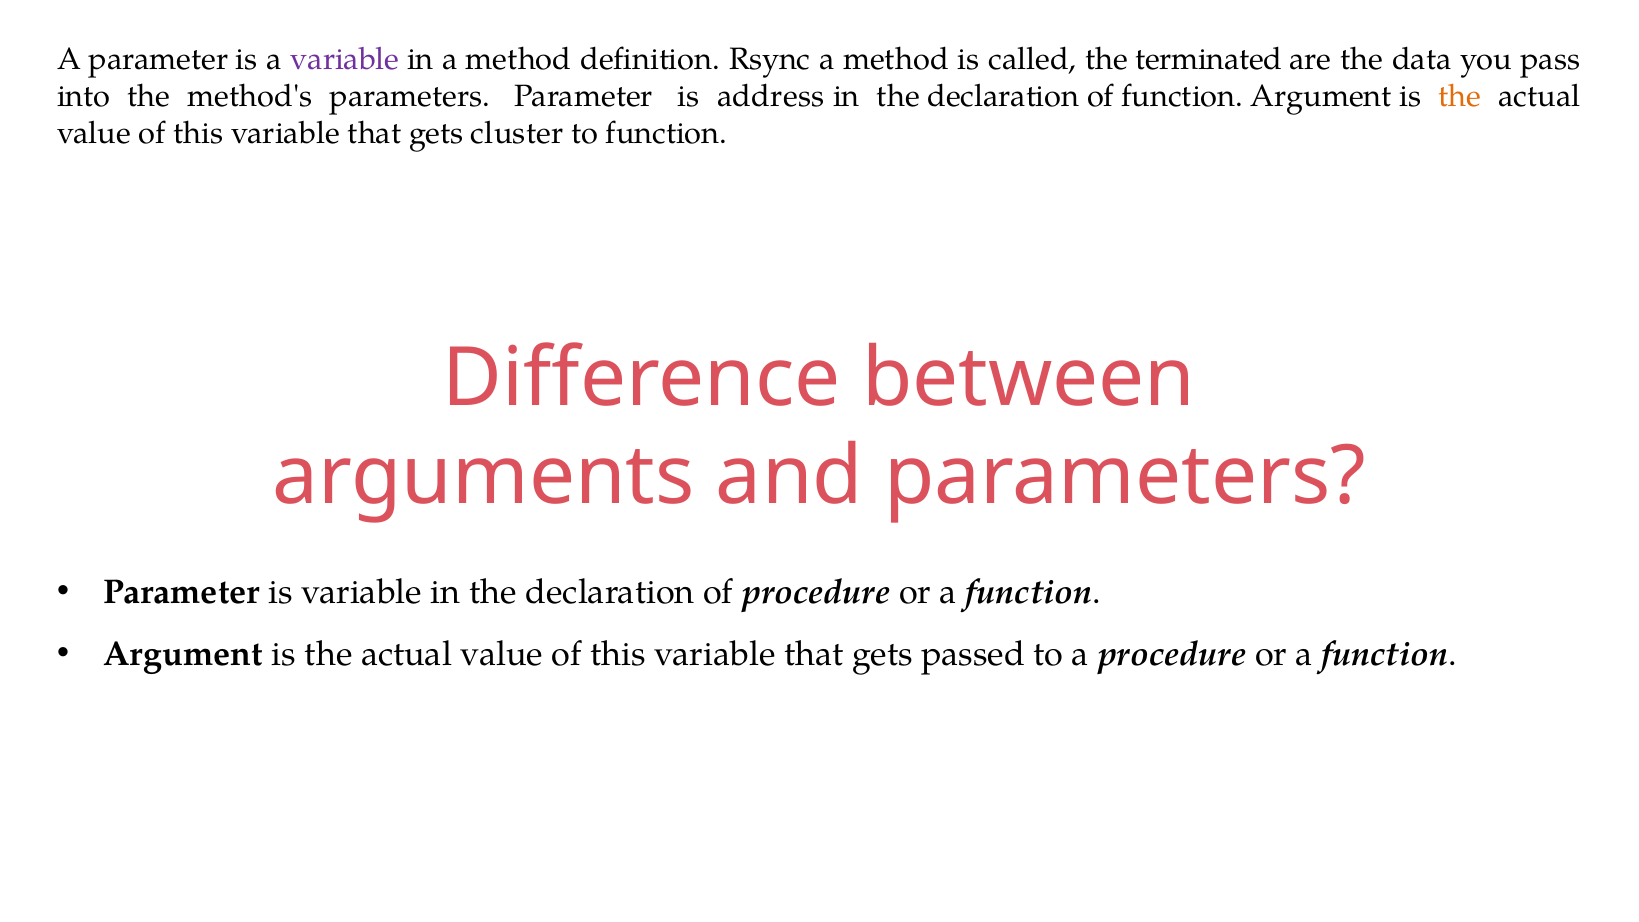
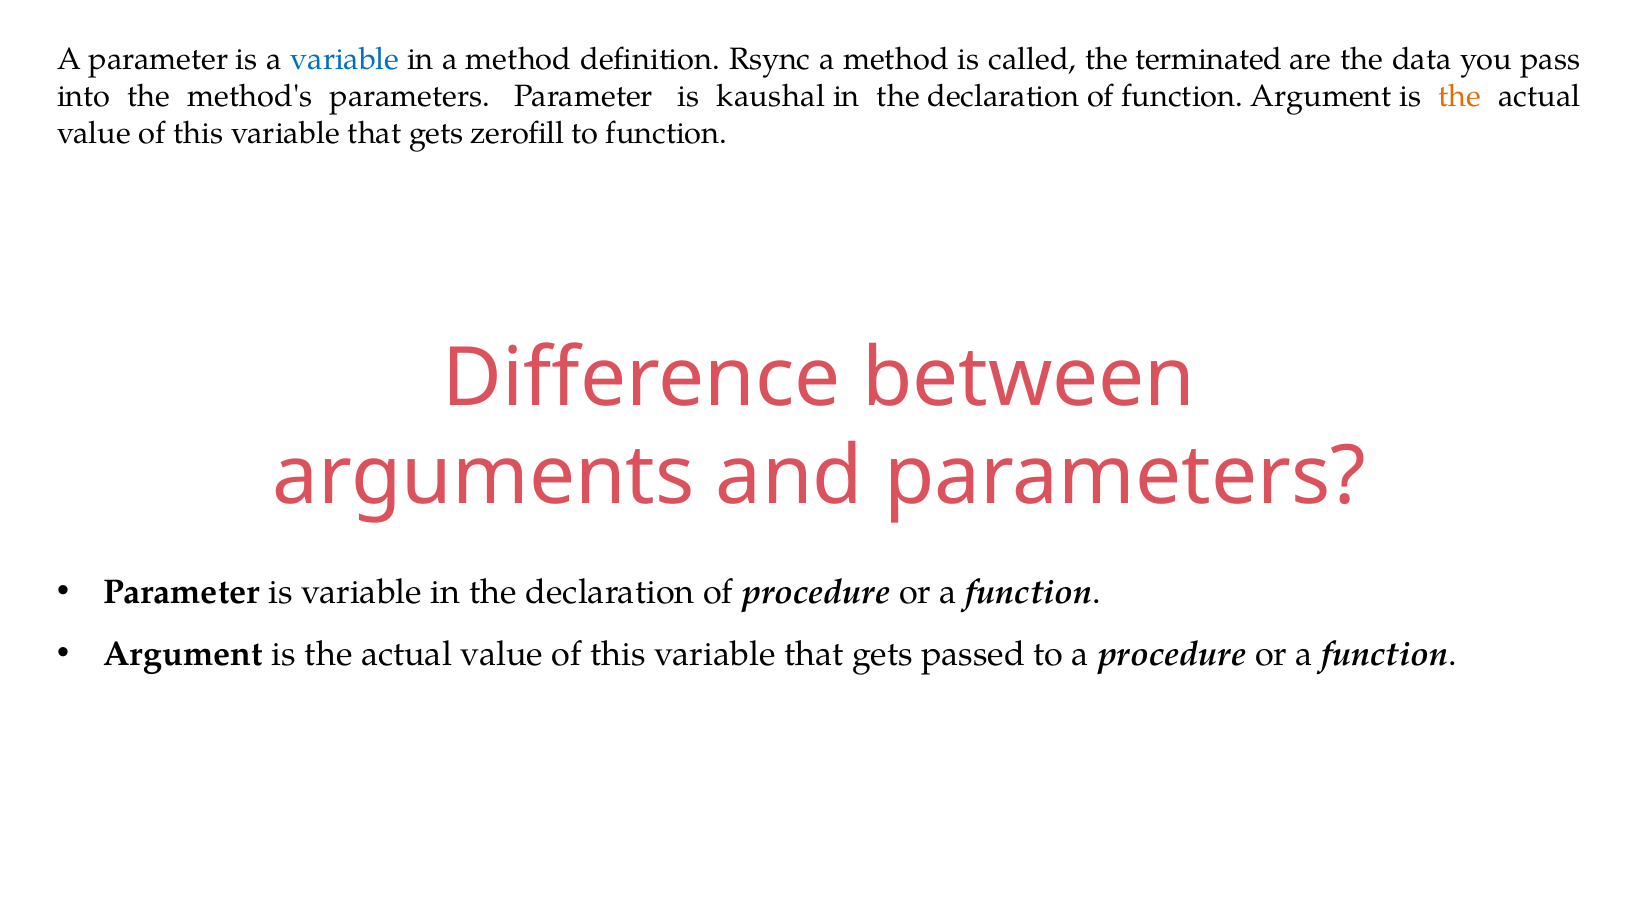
variable at (345, 60) colour: purple -> blue
address: address -> kaushal
cluster: cluster -> zerofill
